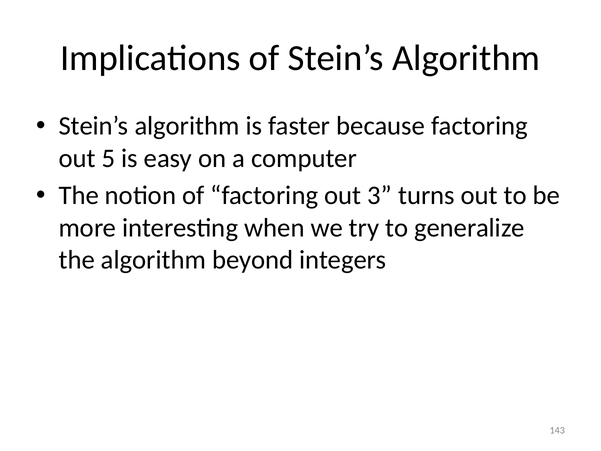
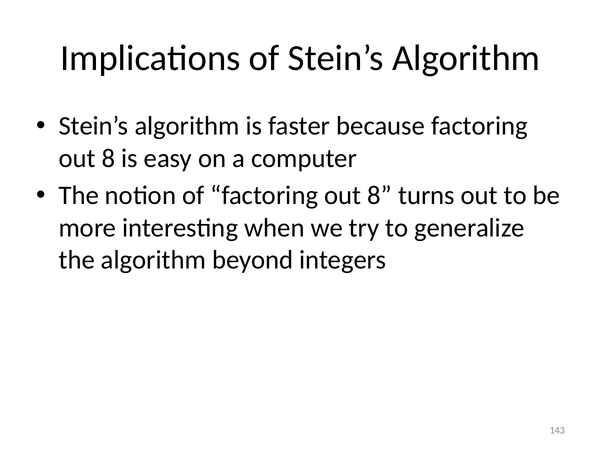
5 at (108, 158): 5 -> 8
of factoring out 3: 3 -> 8
